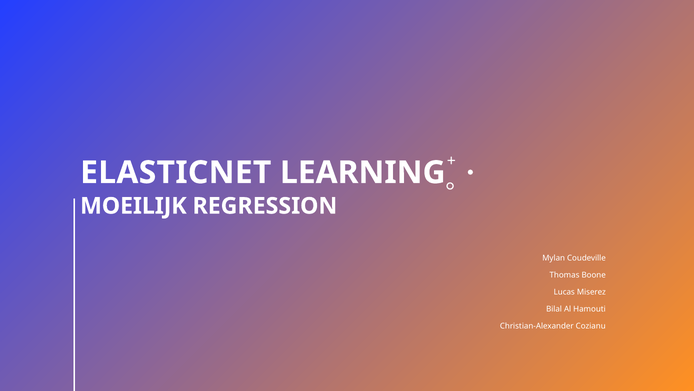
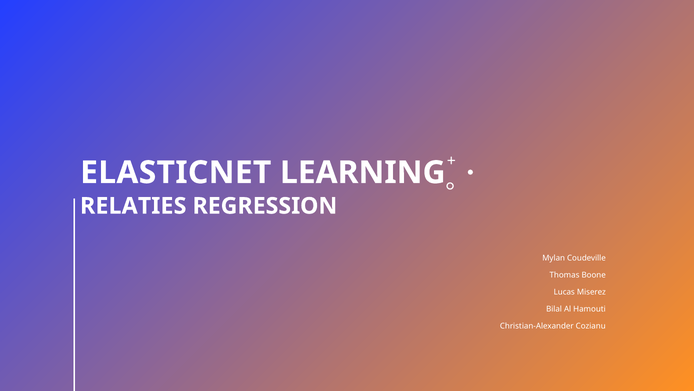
MOEILIJK: MOEILIJK -> RELATIES
